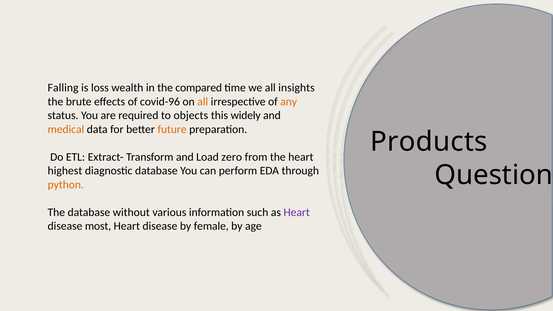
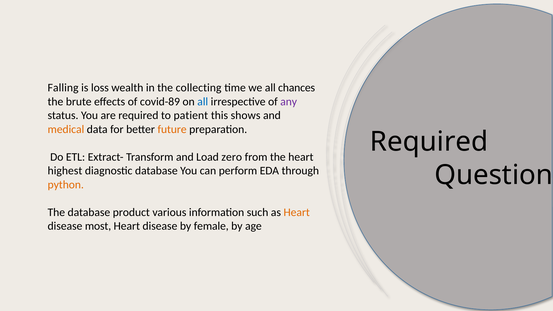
compared: compared -> collecting
insights: insights -> chances
covid-96: covid-96 -> covid-89
all at (203, 102) colour: orange -> blue
any colour: orange -> purple
objects: objects -> patient
widely: widely -> shows
Products at (429, 142): Products -> Required
without: without -> product
Heart at (297, 212) colour: purple -> orange
